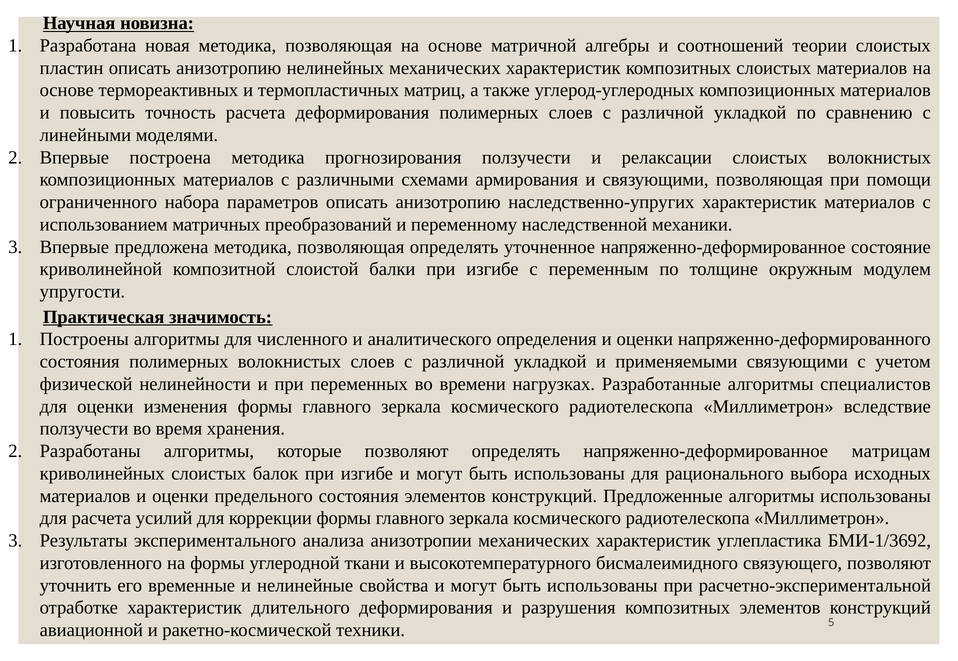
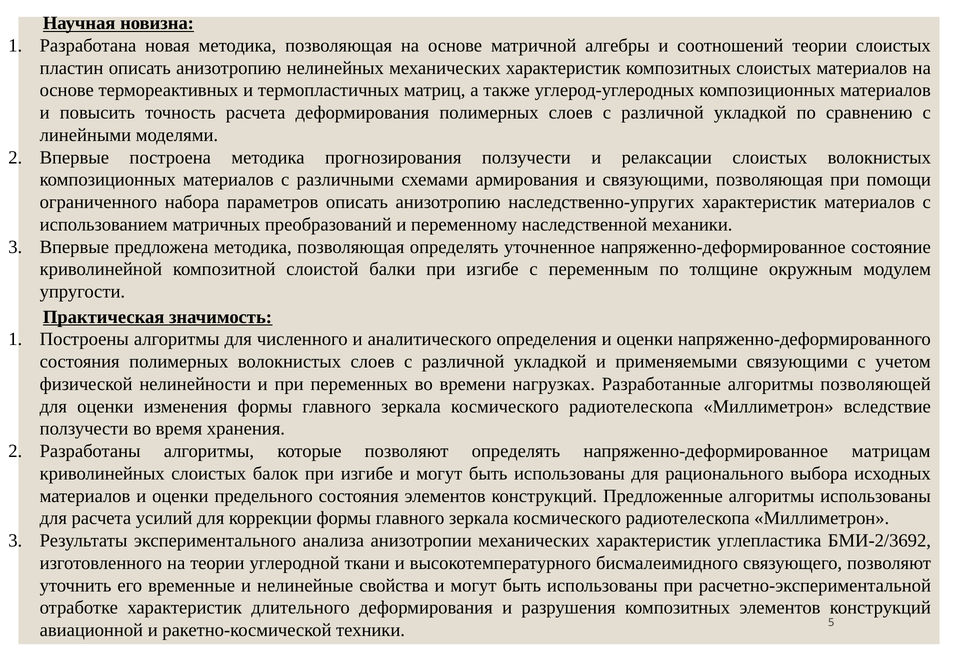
специалистов: специалистов -> позволяющей
БМИ-1/3692: БМИ-1/3692 -> БМИ-2/3692
на формы: формы -> теории
